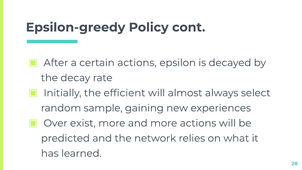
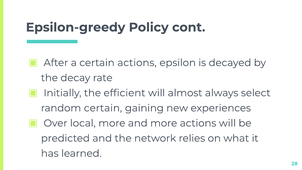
random sample: sample -> certain
exist: exist -> local
